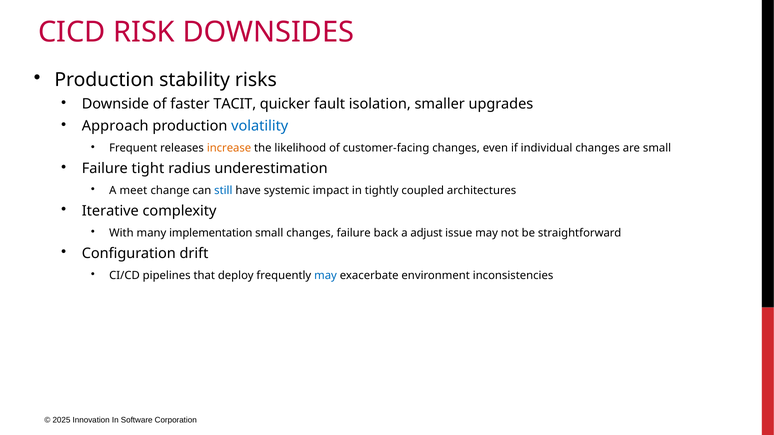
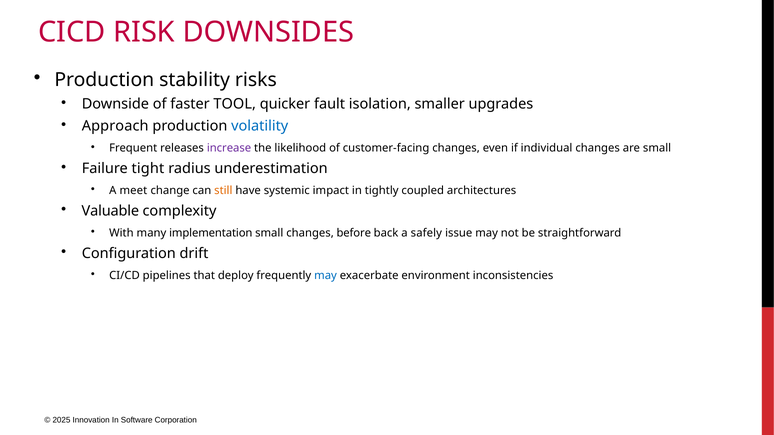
TACIT: TACIT -> TOOL
increase colour: orange -> purple
still colour: blue -> orange
Iterative: Iterative -> Valuable
changes failure: failure -> before
adjust: adjust -> safely
